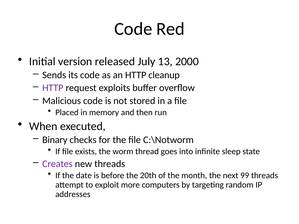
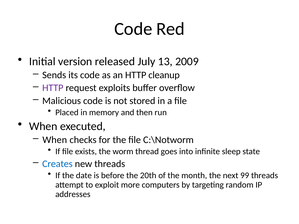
2000: 2000 -> 2009
Binary at (55, 140): Binary -> When
Creates colour: purple -> blue
